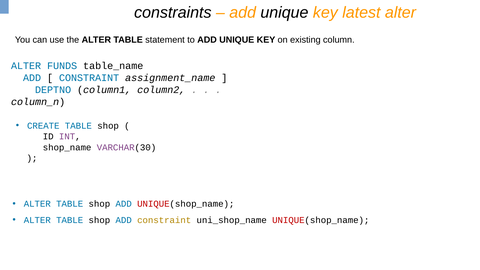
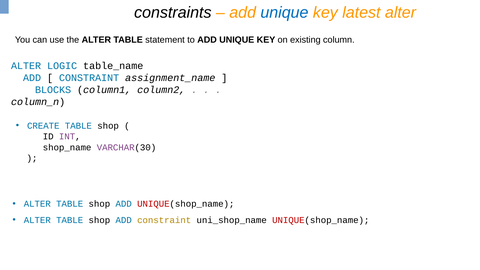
unique at (284, 12) colour: black -> blue
FUNDS: FUNDS -> LOGIC
DEPTNO: DEPTNO -> BLOCKS
